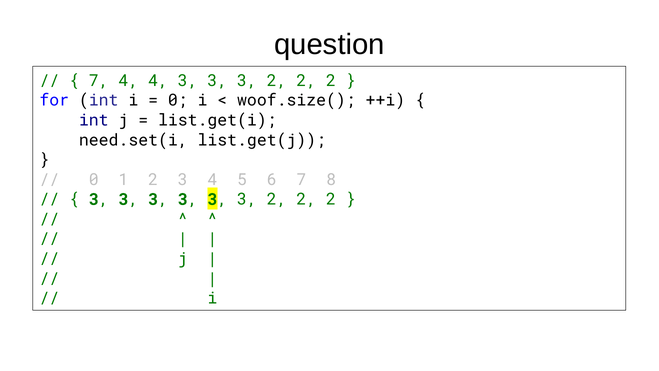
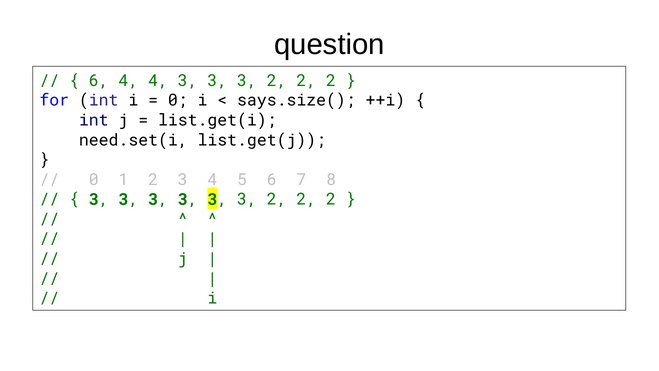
7 at (99, 81): 7 -> 6
woof.size(: woof.size( -> says.size(
